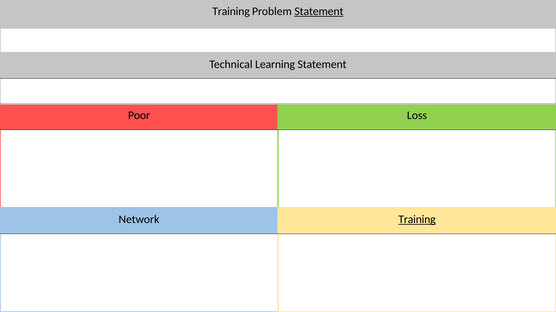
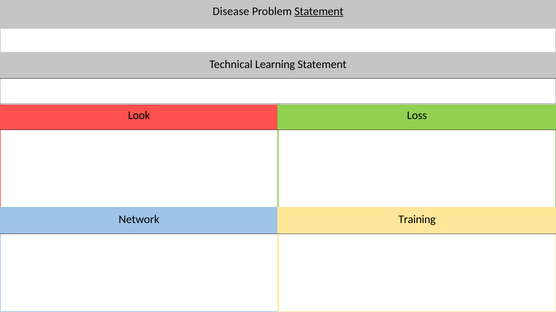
Training at (231, 11): Training -> Disease
Poor: Poor -> Look
Training at (417, 220) underline: present -> none
